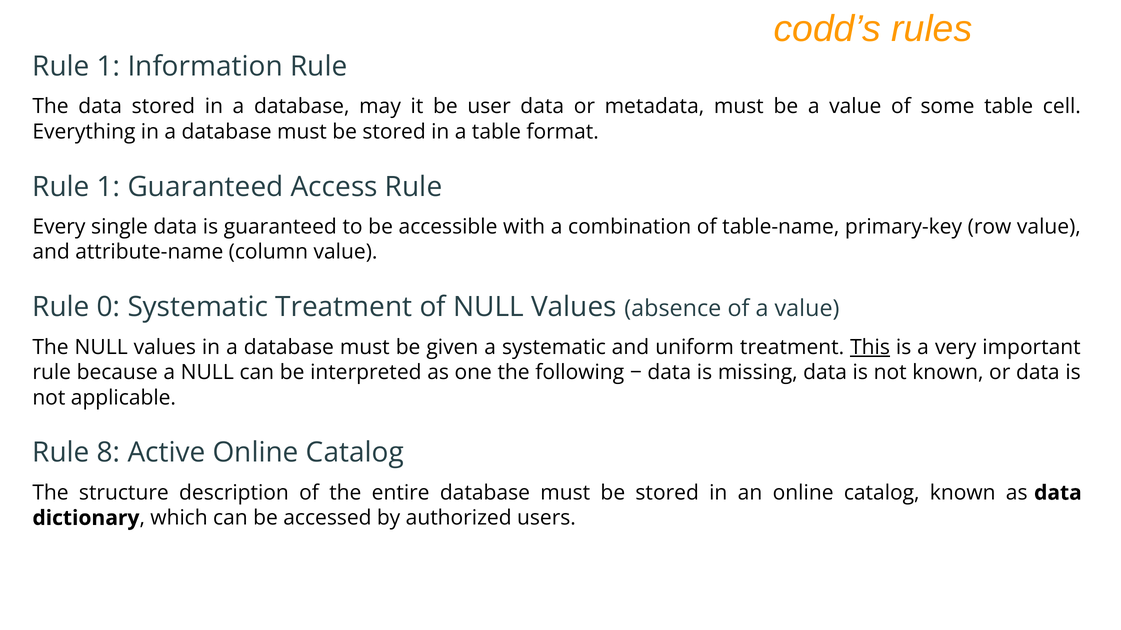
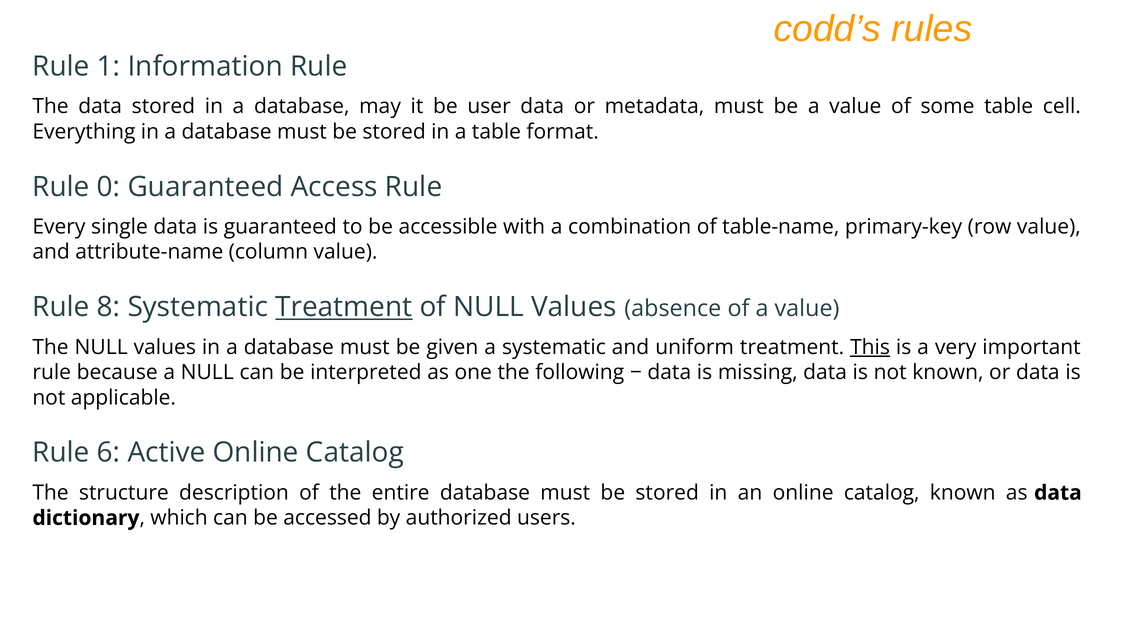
1 at (109, 187): 1 -> 0
0: 0 -> 8
Treatment at (344, 307) underline: none -> present
8: 8 -> 6
